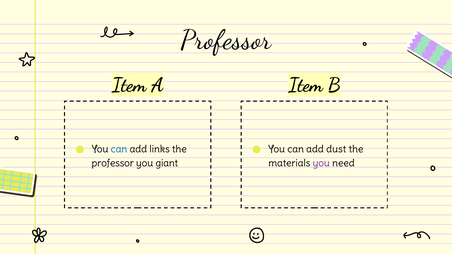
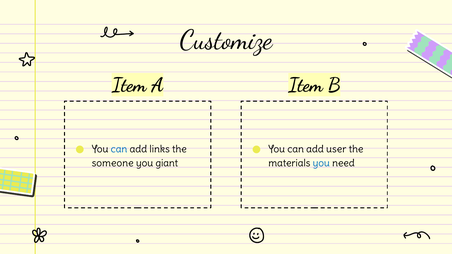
Professor at (226, 40): Professor -> Customize
dust: dust -> user
professor at (113, 163): professor -> someone
you at (321, 163) colour: purple -> blue
